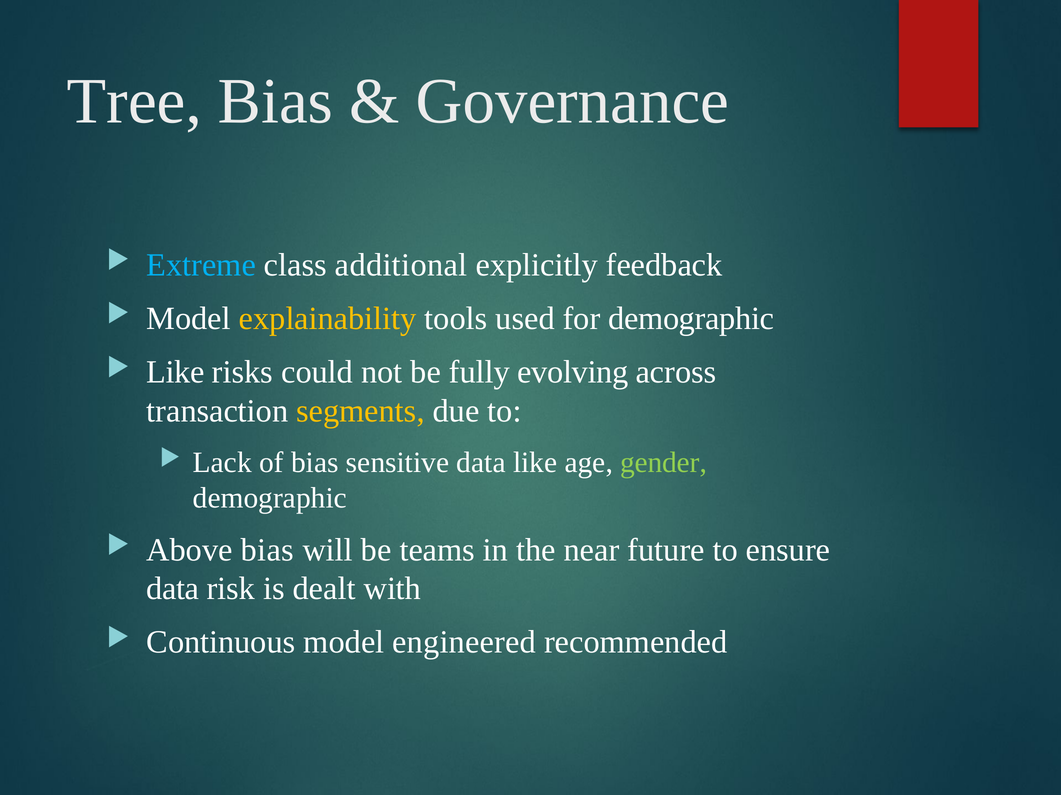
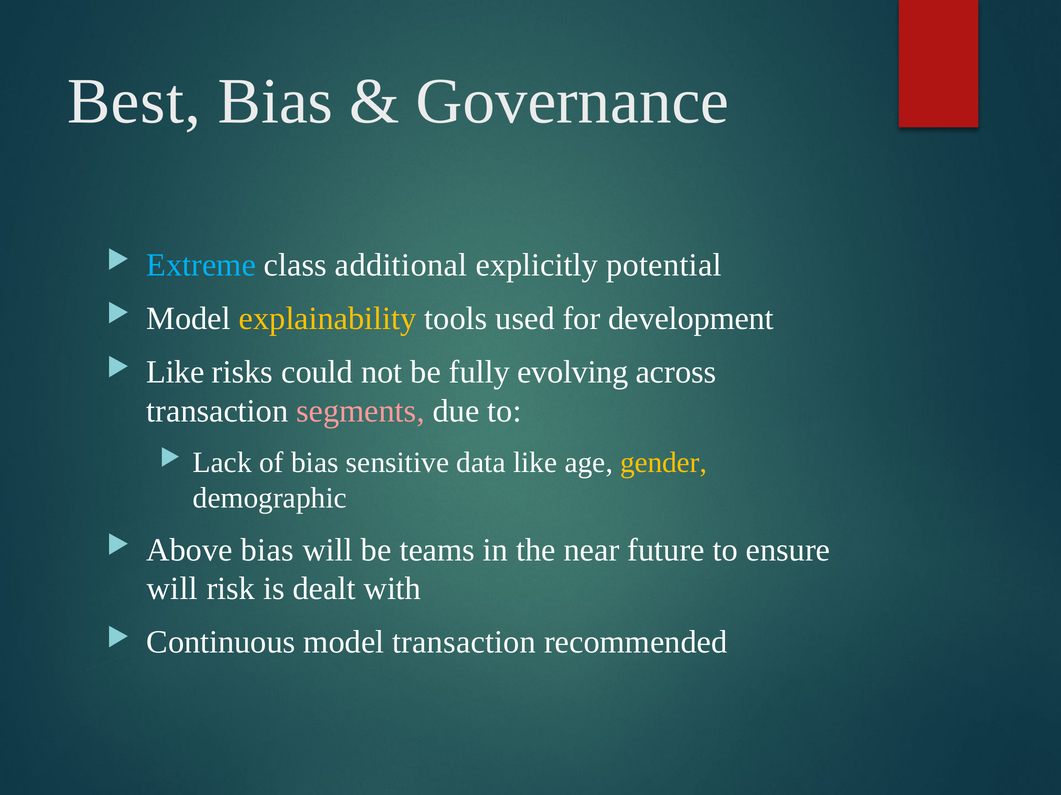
Tree: Tree -> Best
feedback: feedback -> potential
for demographic: demographic -> development
segments colour: yellow -> pink
gender colour: light green -> yellow
data at (173, 589): data -> will
model engineered: engineered -> transaction
